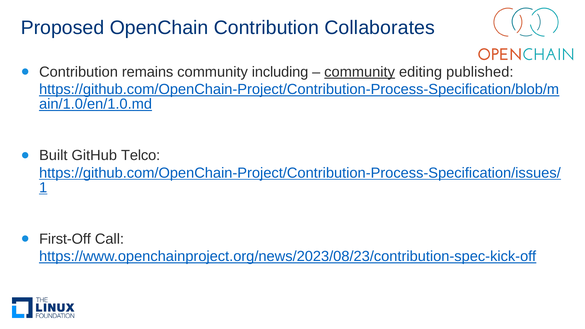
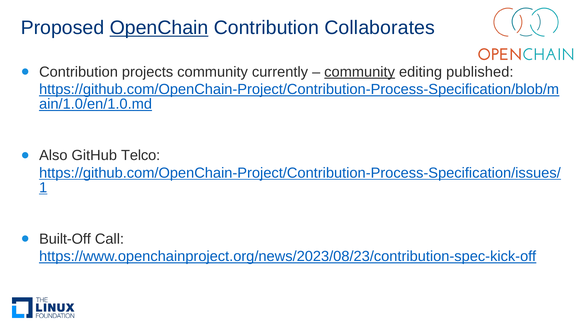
OpenChain underline: none -> present
remains: remains -> projects
including: including -> currently
Built: Built -> Also
First-Off: First-Off -> Built-Off
